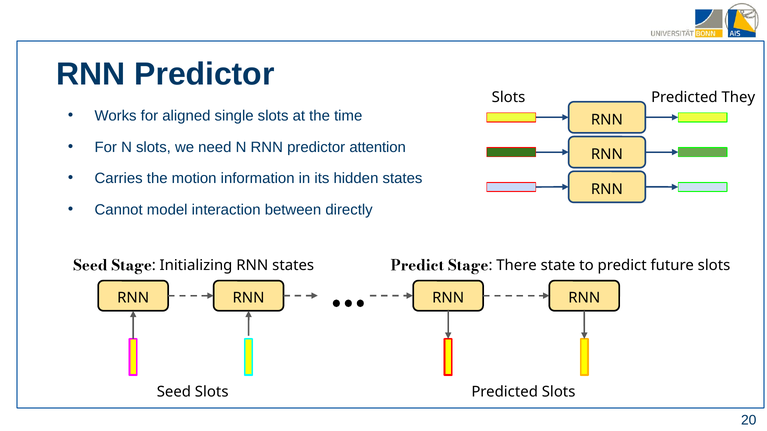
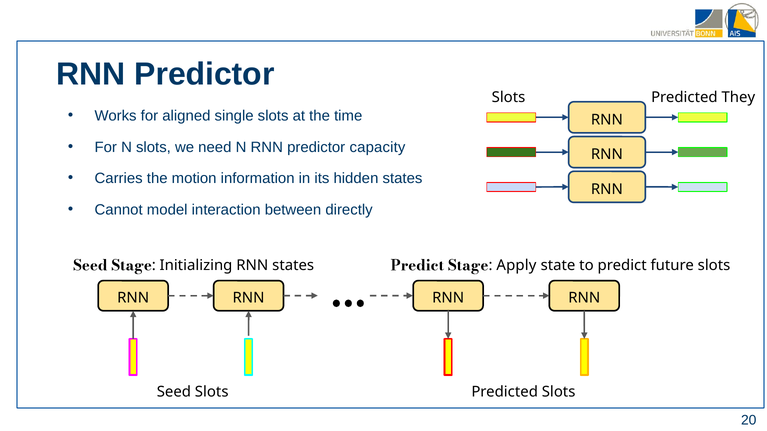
attention: attention -> capacity
There: There -> Apply
